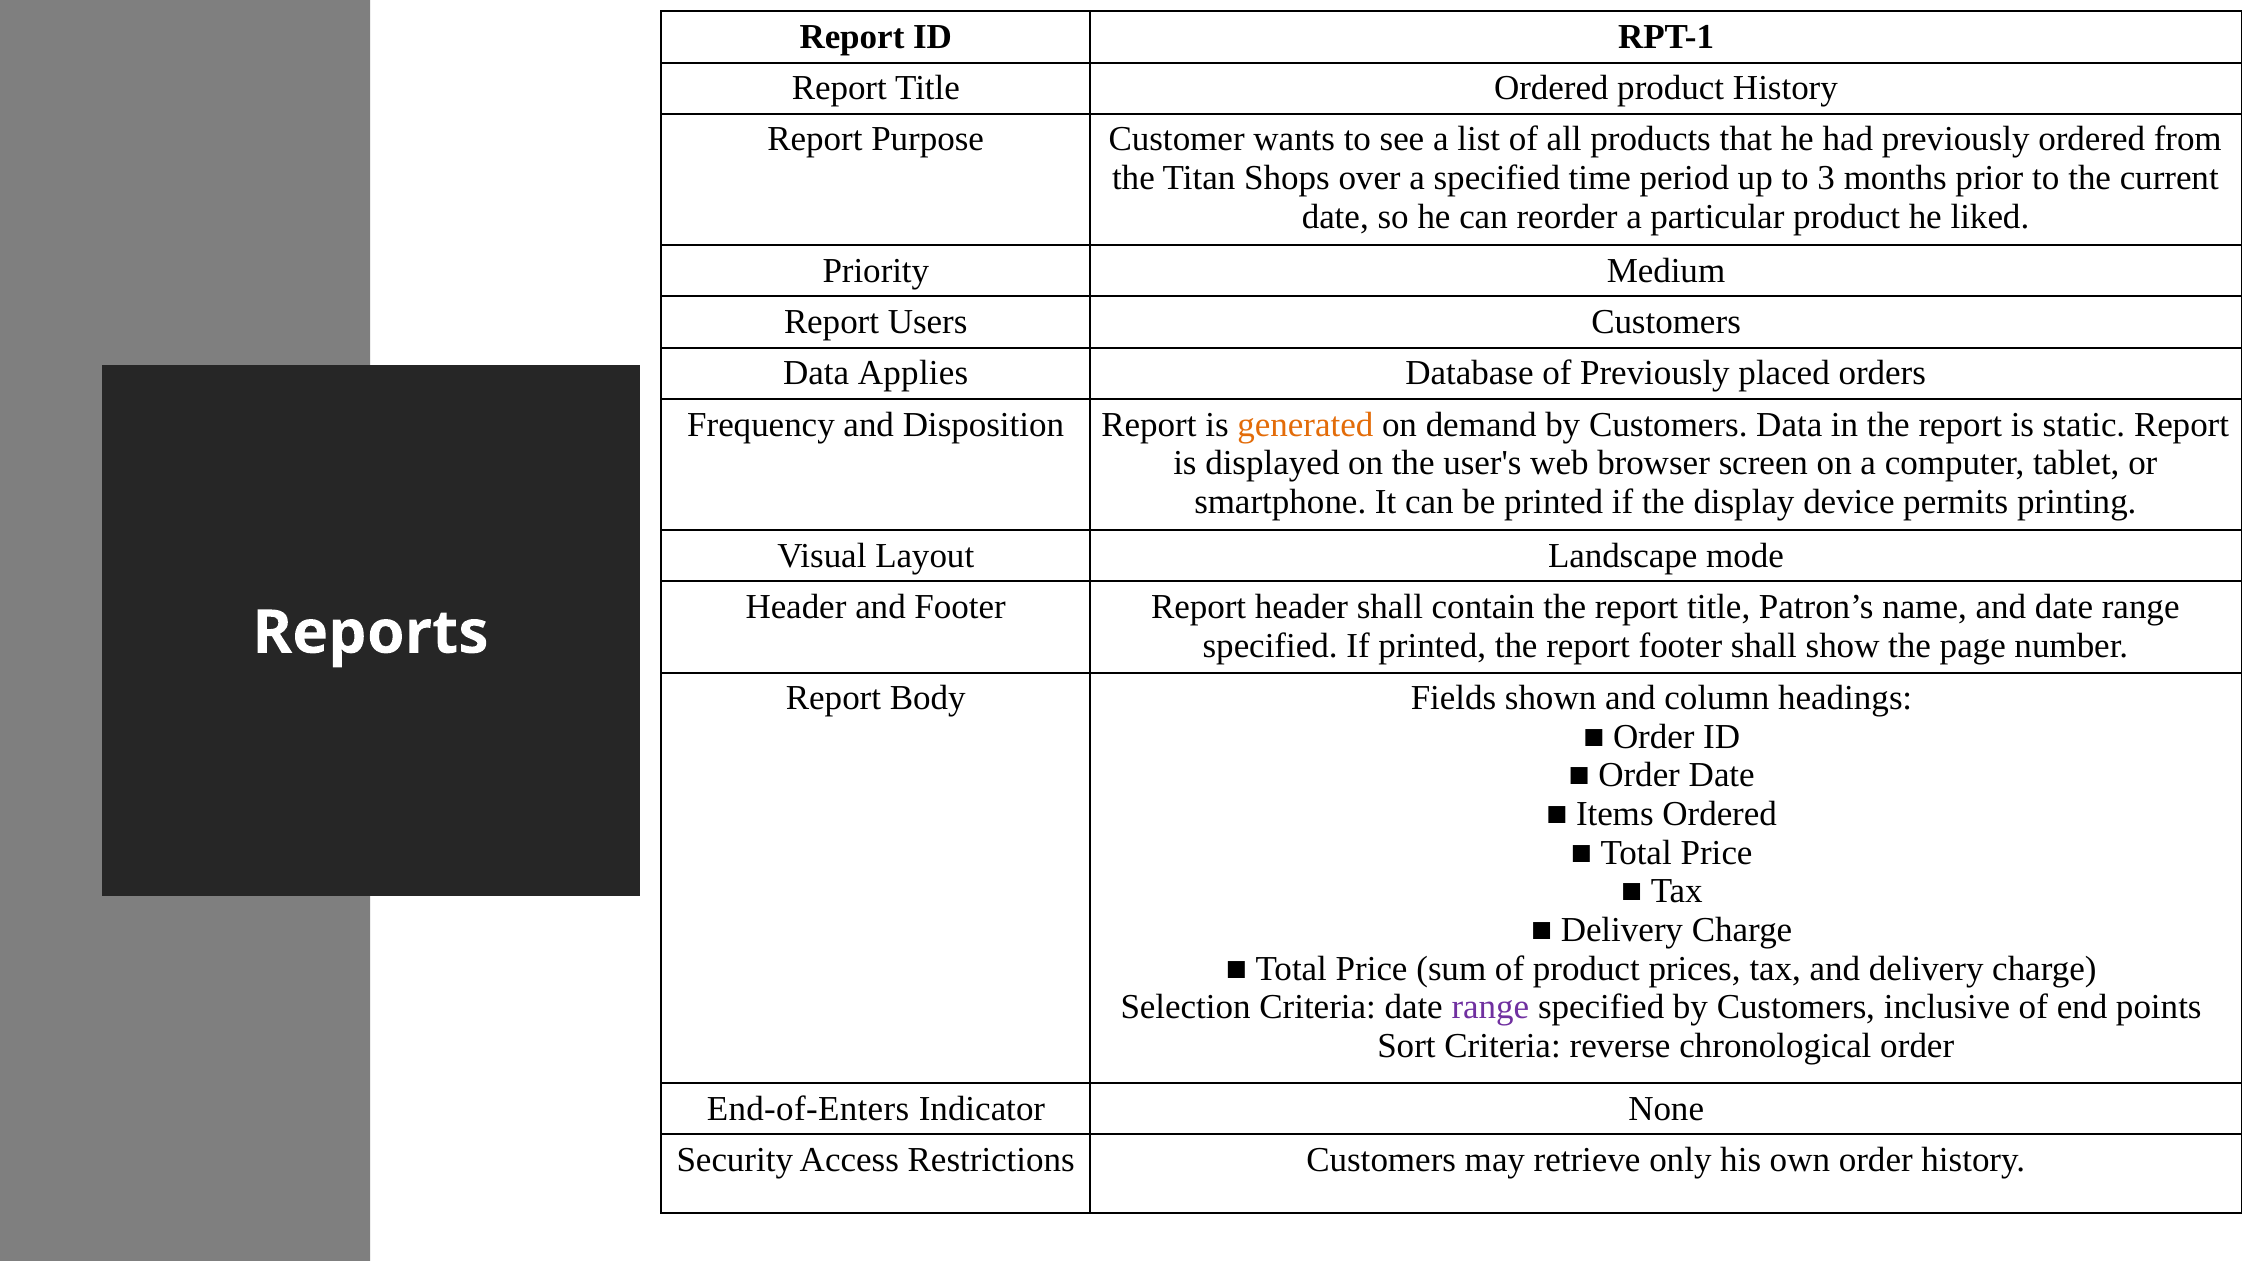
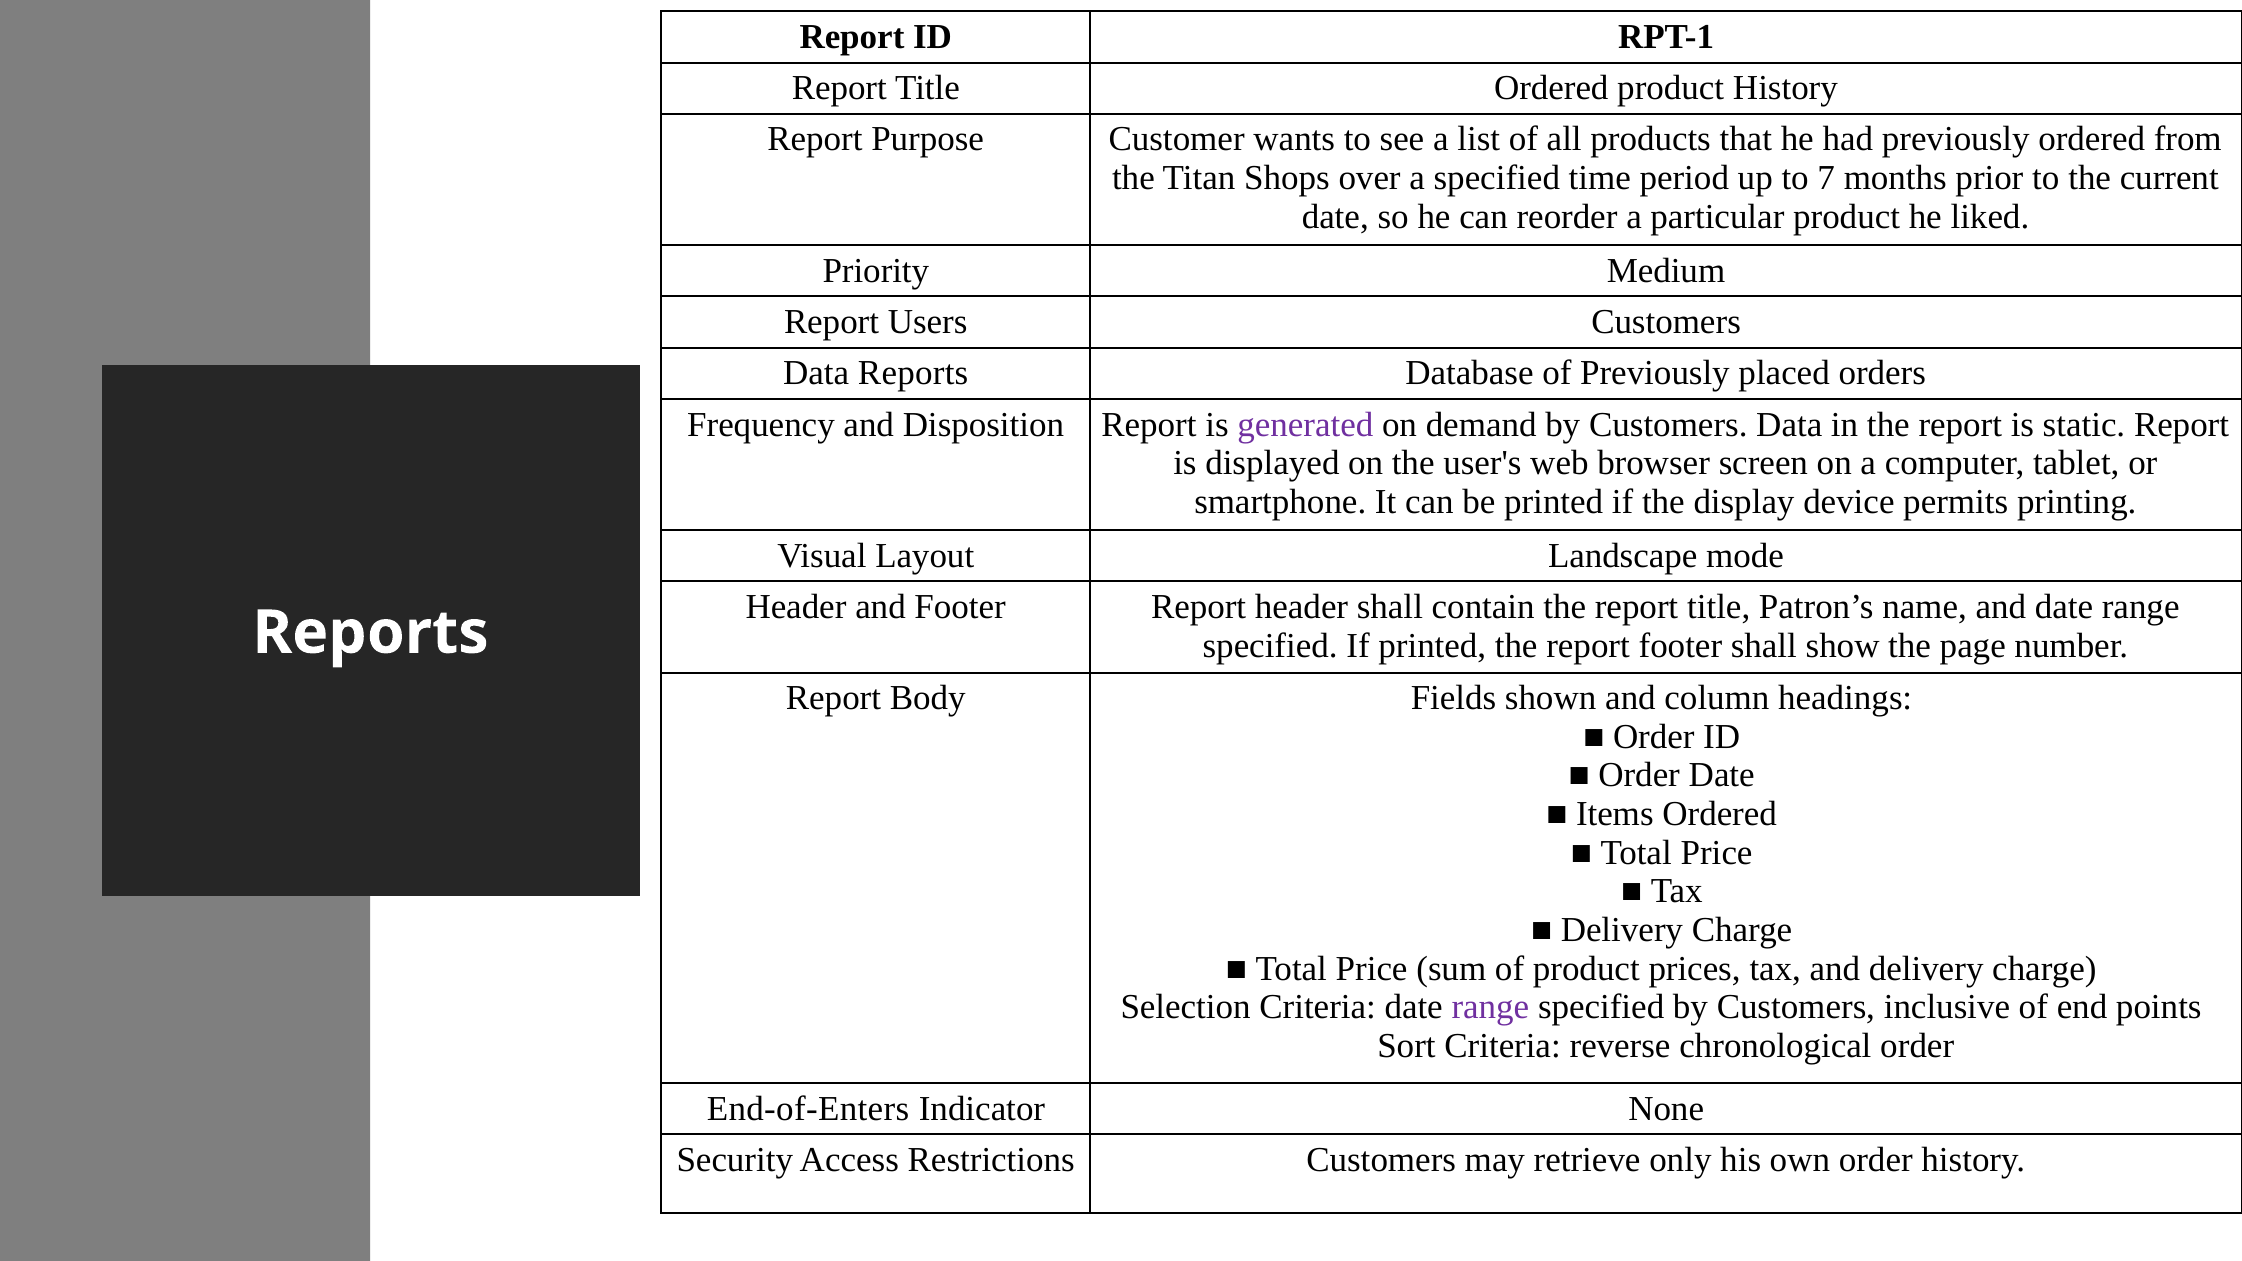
3: 3 -> 7
Data Applies: Applies -> Reports
generated colour: orange -> purple
